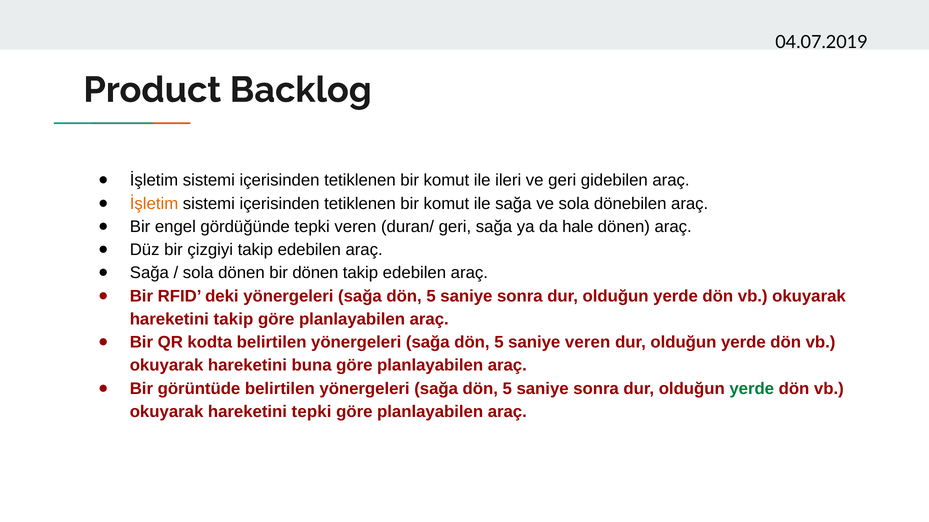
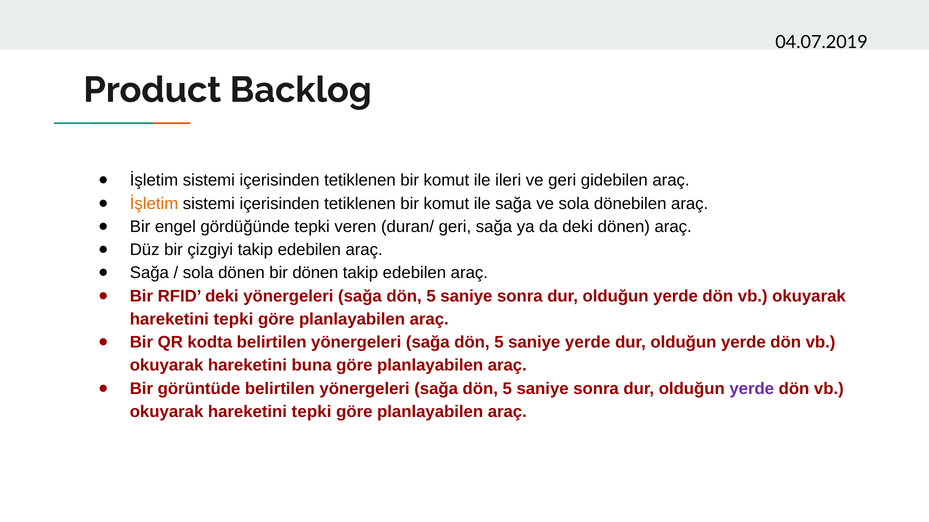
da hale: hale -> deki
takip at (233, 319): takip -> tepki
saniye veren: veren -> yerde
yerde at (752, 389) colour: green -> purple
